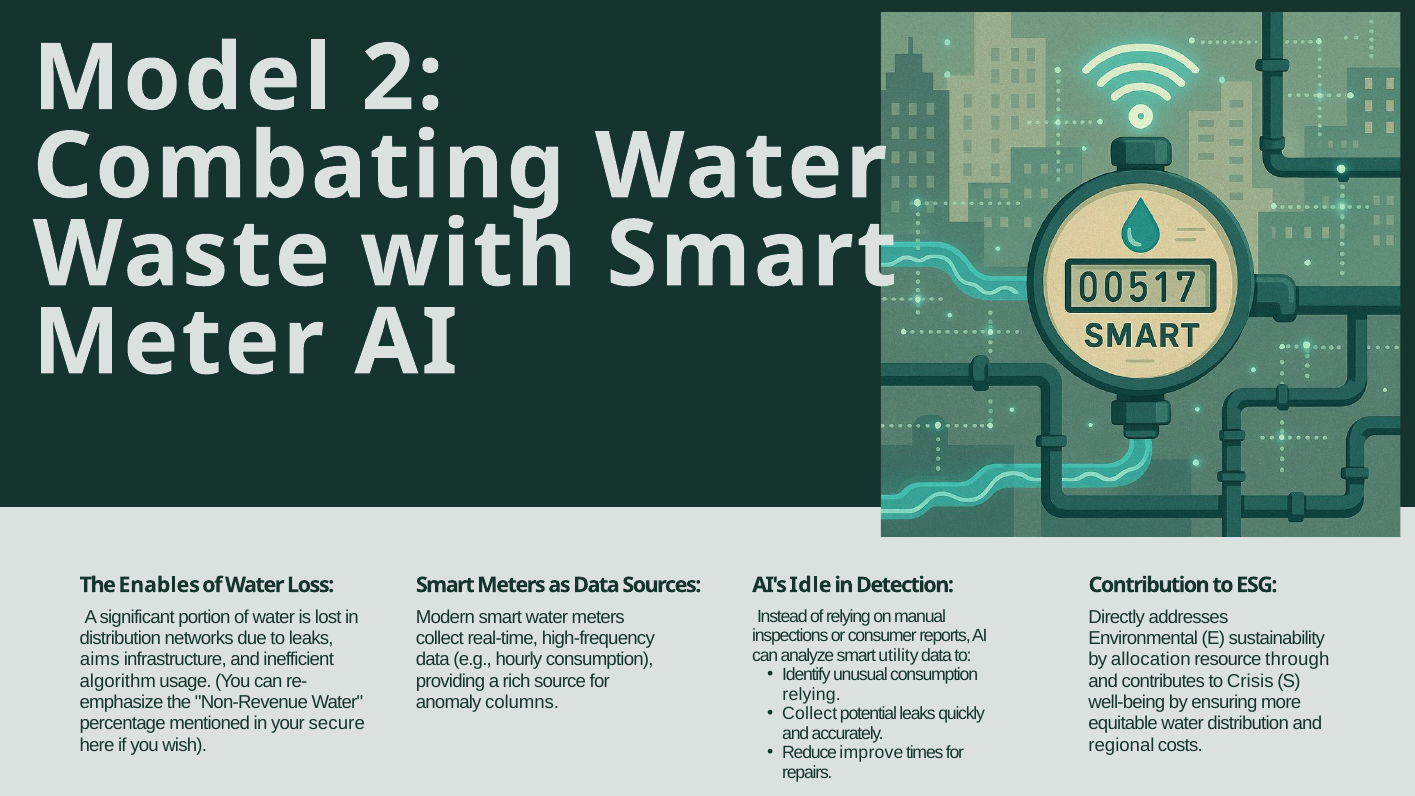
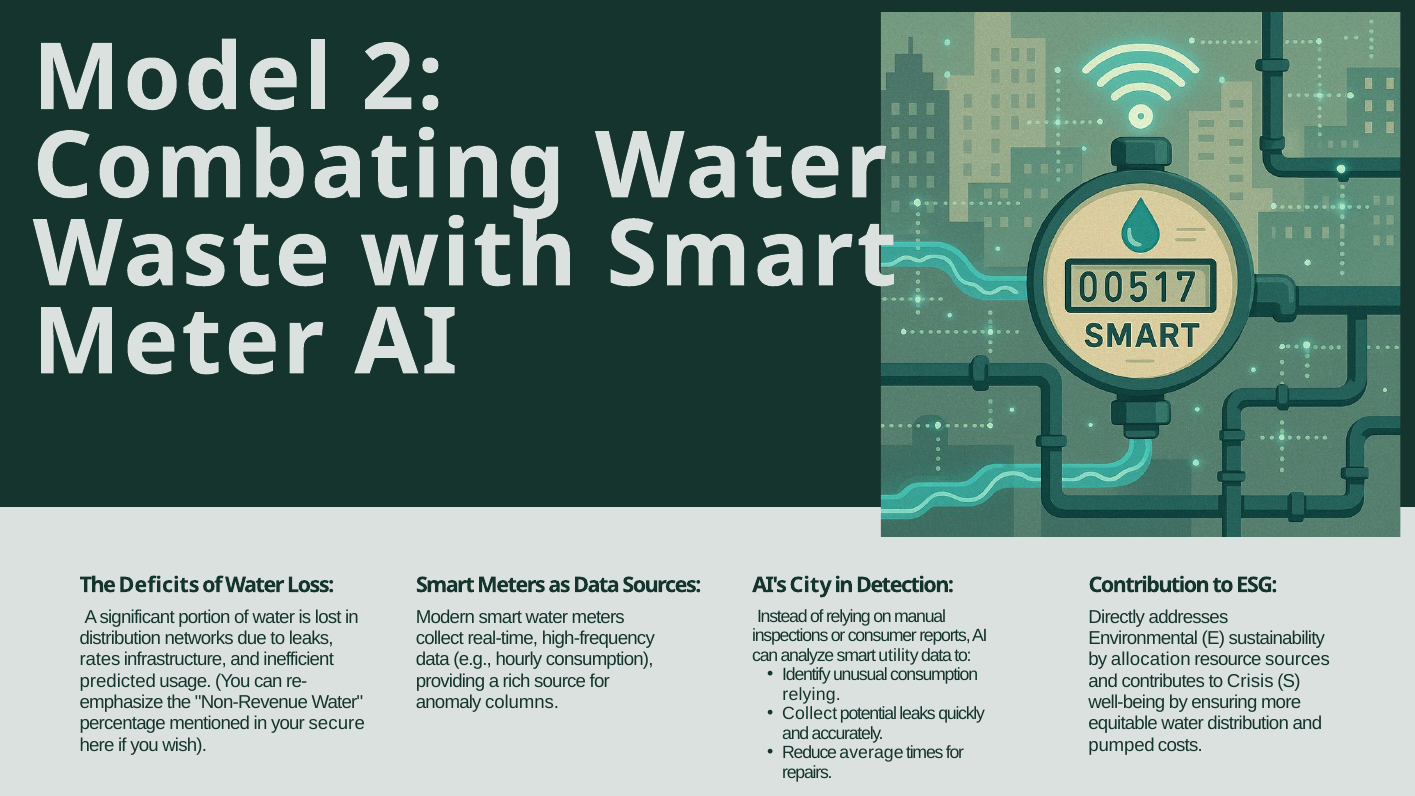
Enables: Enables -> Deficits
Idle: Idle -> City
aims: aims -> rates
resource through: through -> sources
algorithm: algorithm -> predicted
regional: regional -> pumped
improve: improve -> average
